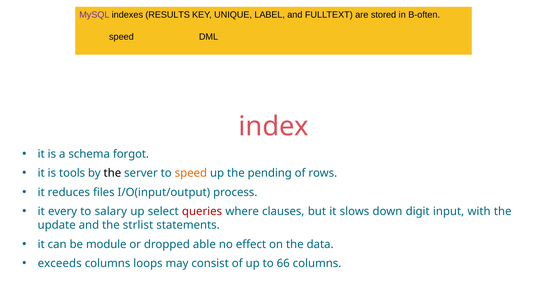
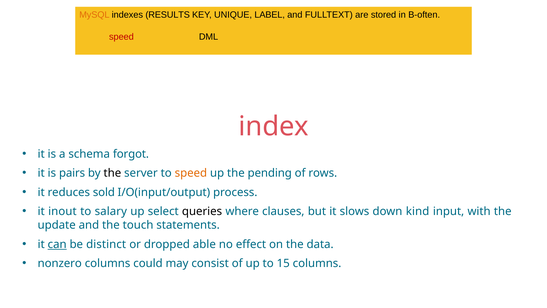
MySQL colour: purple -> orange
speed at (121, 37) colour: black -> red
tools: tools -> pairs
files: files -> sold
every: every -> inout
queries at (202, 211) colour: red -> black
digit: digit -> kind
strlist: strlist -> touch
can underline: none -> present
module: module -> distinct
exceeds: exceeds -> nonzero
loops: loops -> could
66: 66 -> 15
